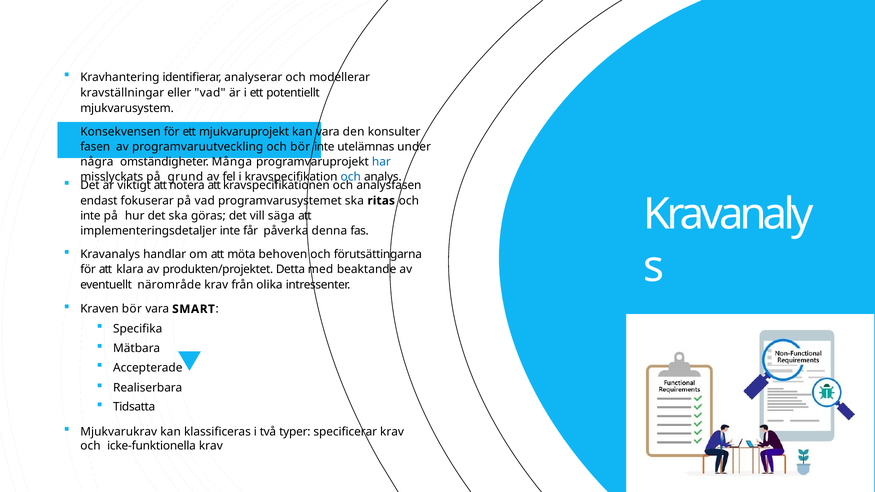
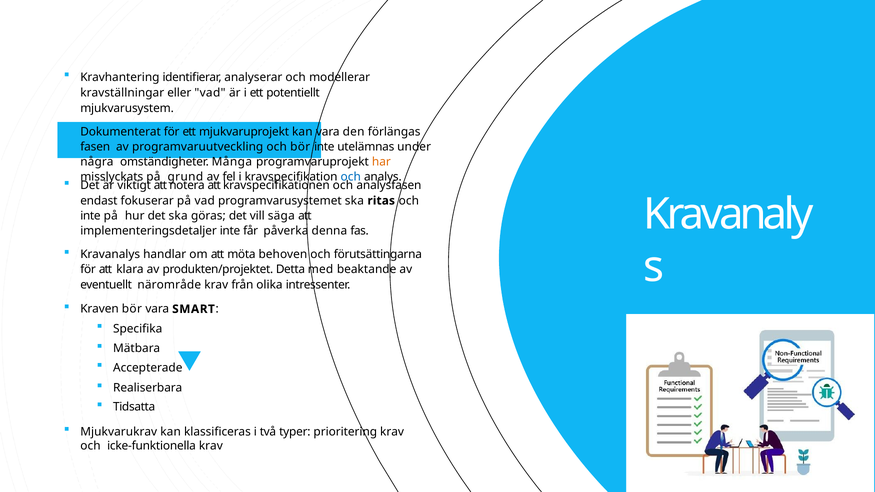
Konsekvensen: Konsekvensen -> Dokumenterat
konsulter: konsulter -> förlängas
har colour: blue -> orange
specificerar: specificerar -> prioritering
